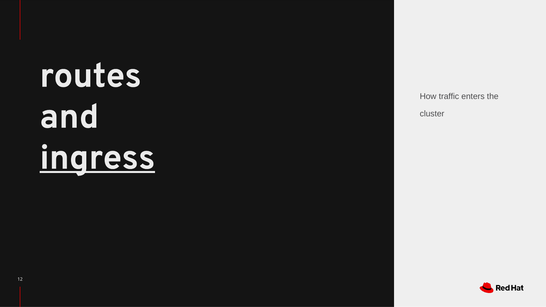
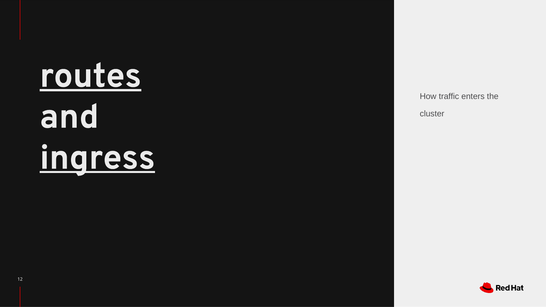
routes underline: none -> present
